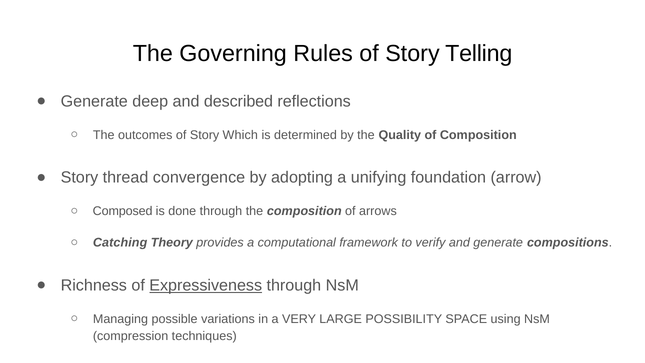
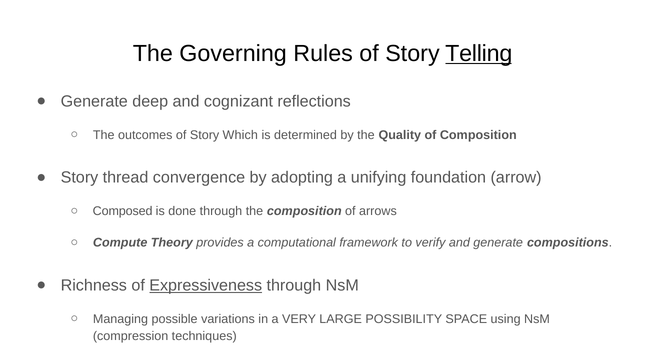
Telling underline: none -> present
described: described -> cognizant
Catching: Catching -> Compute
